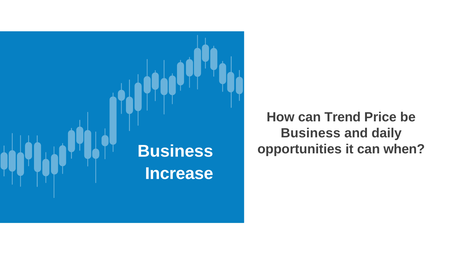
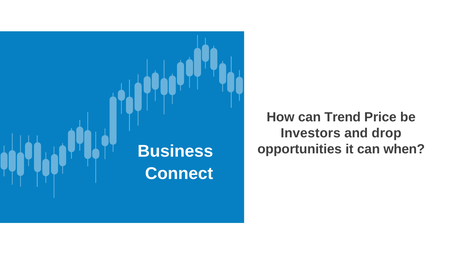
Business at (311, 133): Business -> Investors
daily: daily -> drop
Increase: Increase -> Connect
